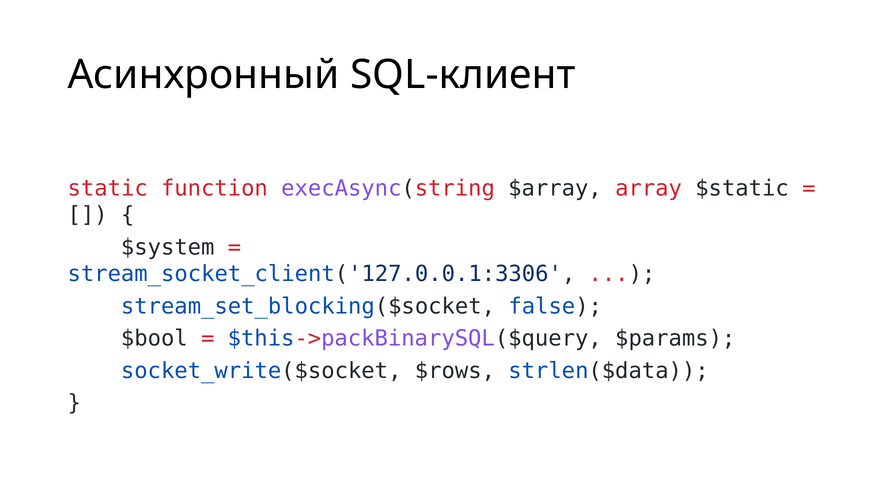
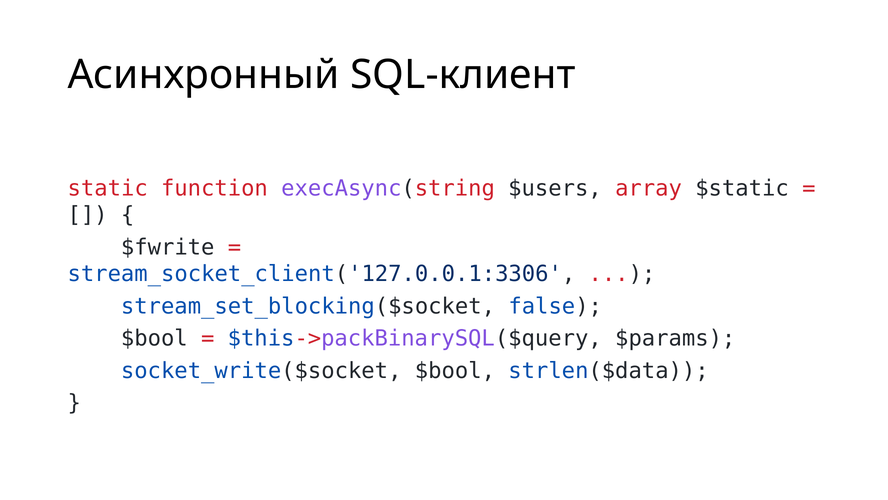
$array: $array -> $users
$system: $system -> $fwrite
socket_write($socket $rows: $rows -> $bool
